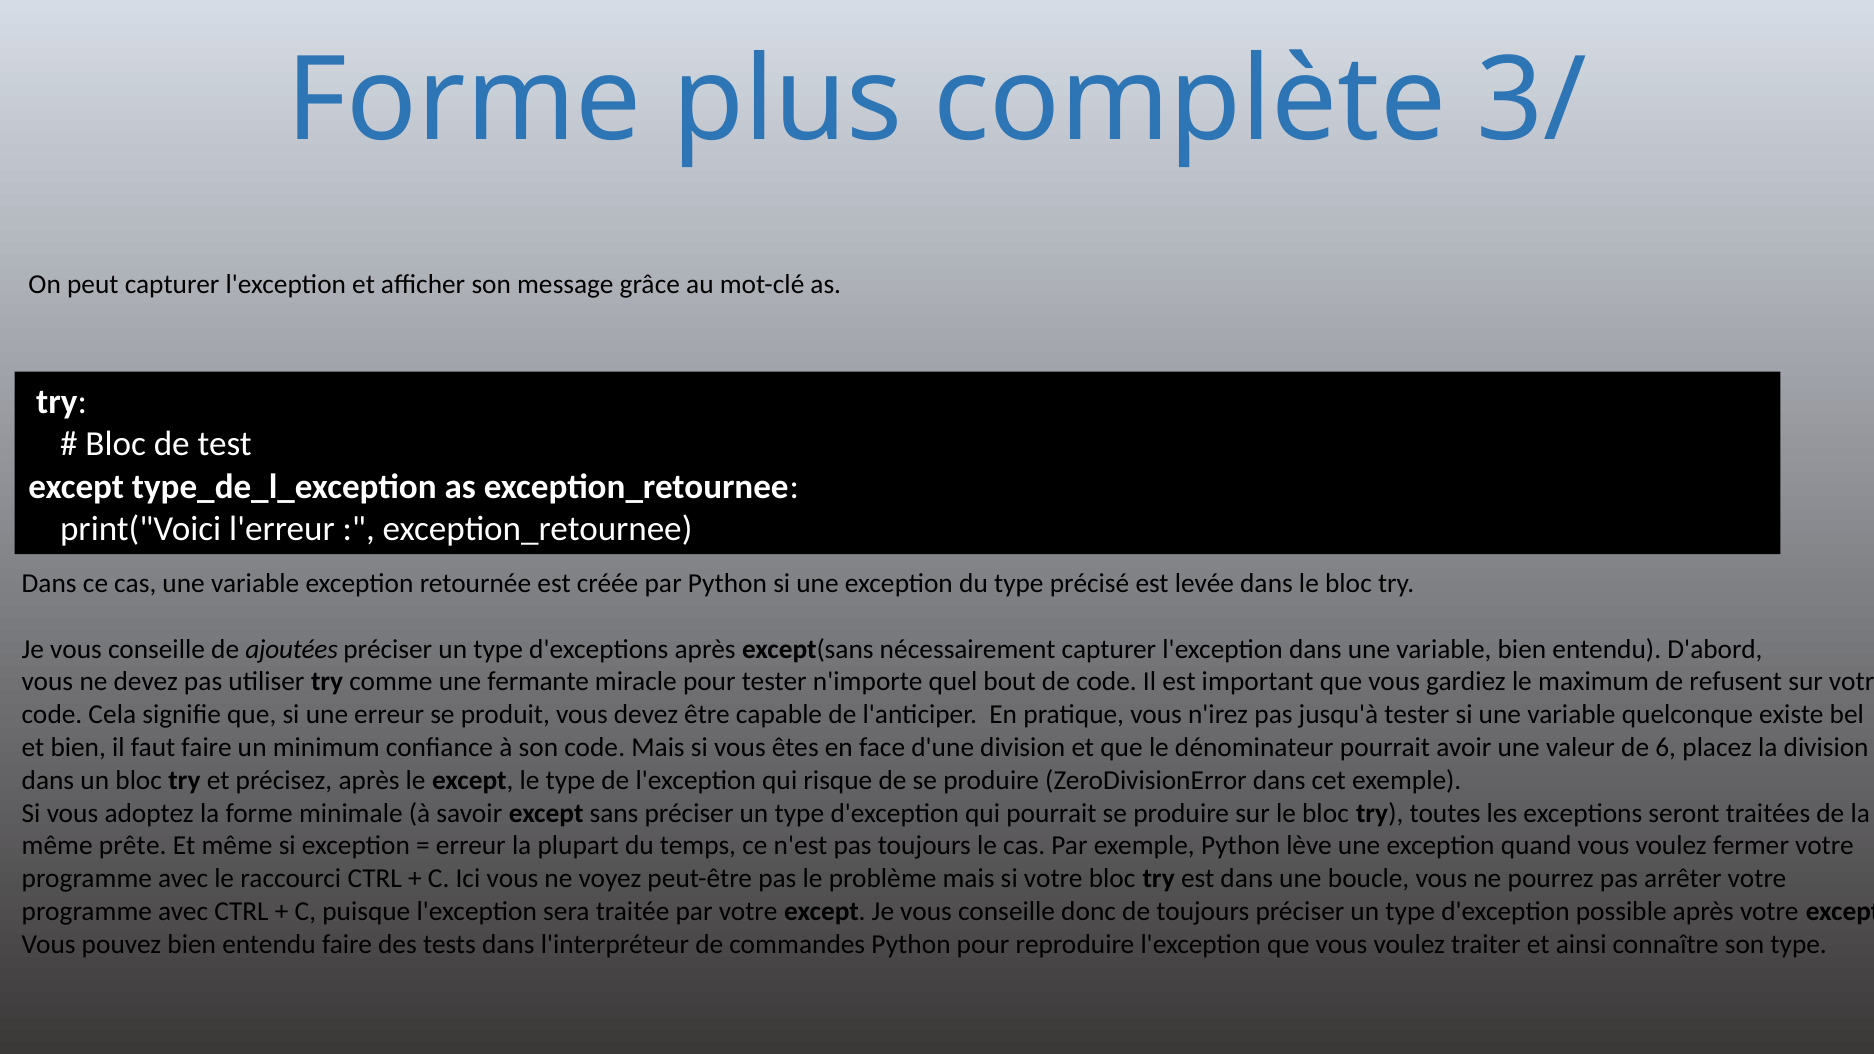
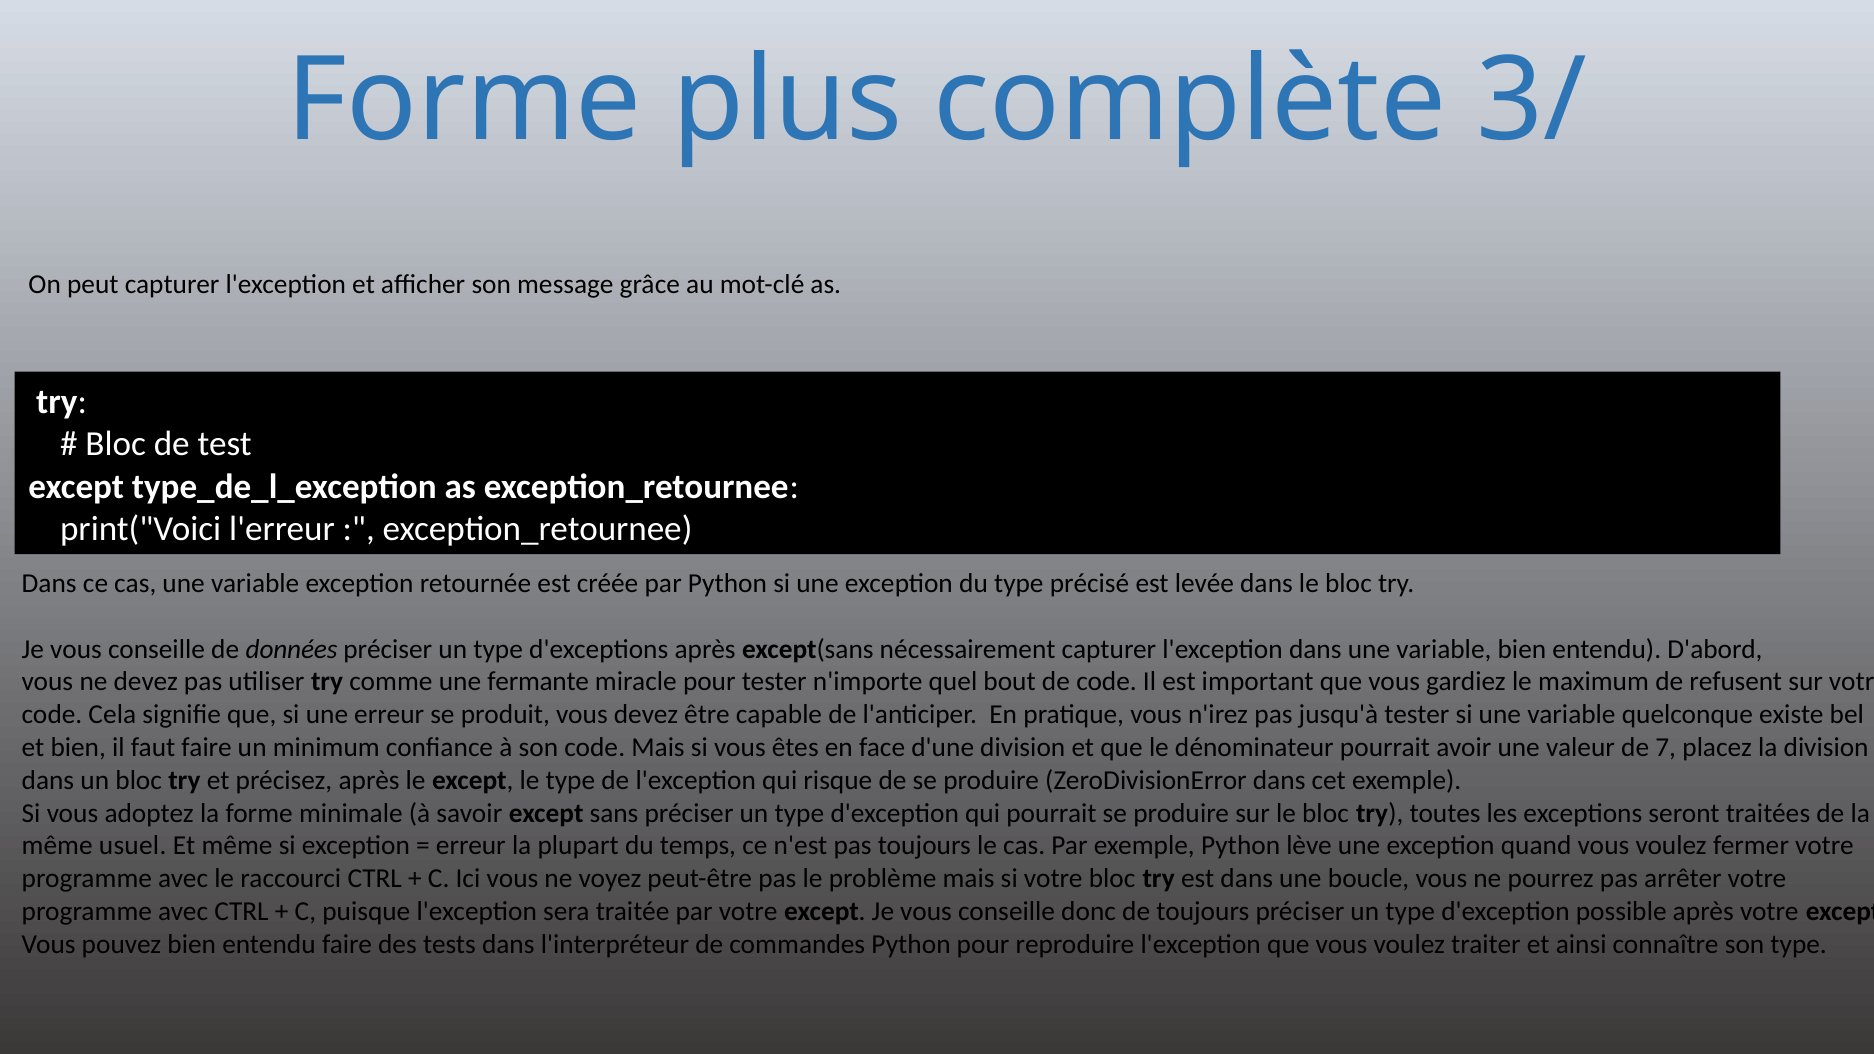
ajoutées: ajoutées -> données
6: 6 -> 7
prête: prête -> usuel
